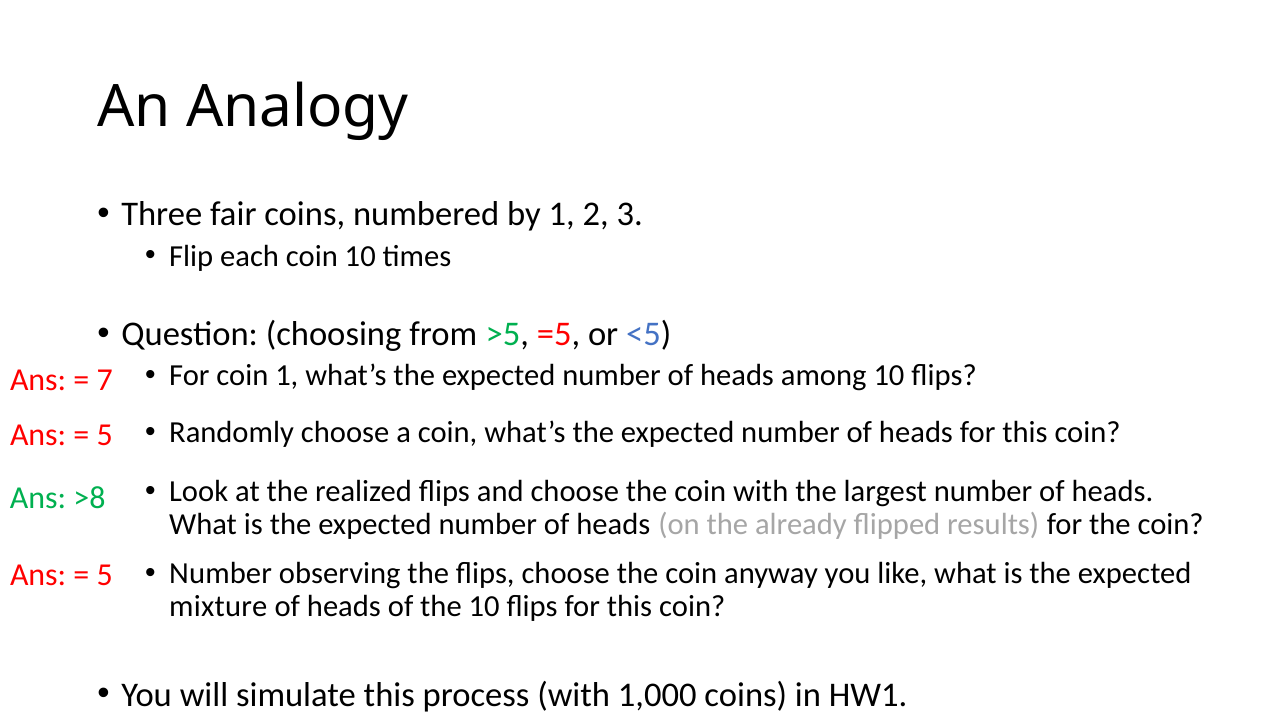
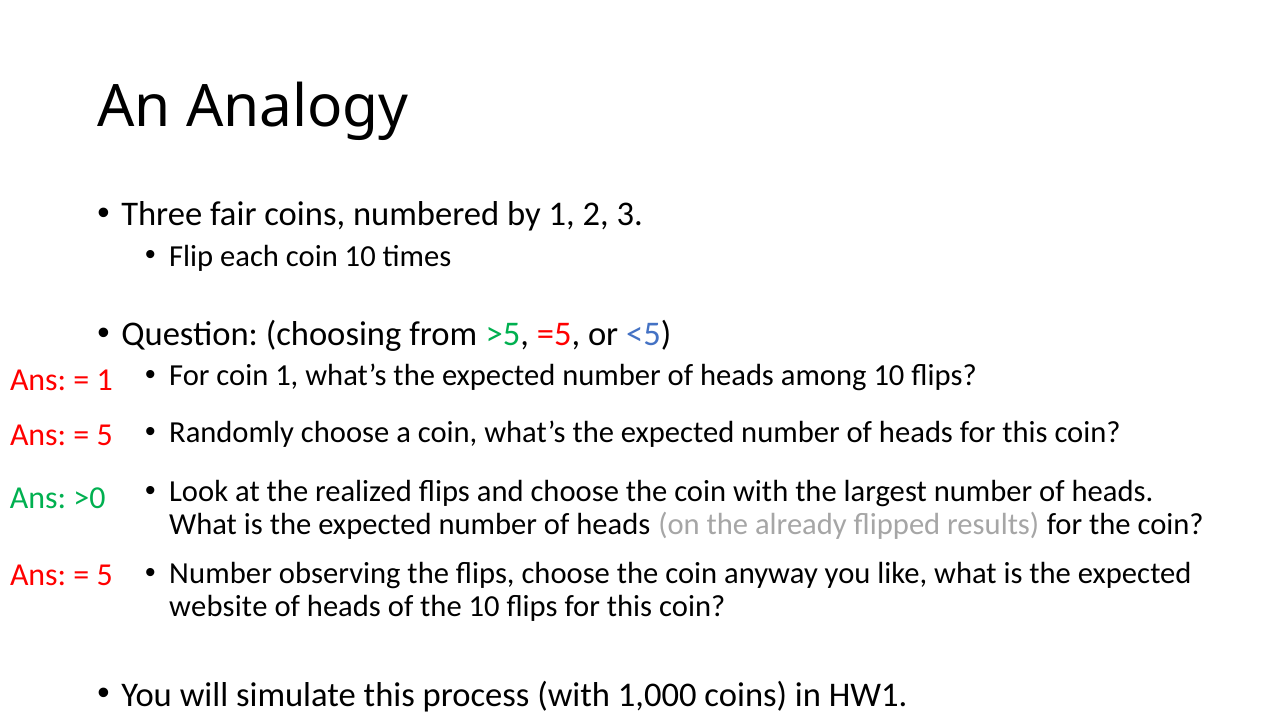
7 at (105, 380): 7 -> 1
>8: >8 -> >0
mixture: mixture -> website
